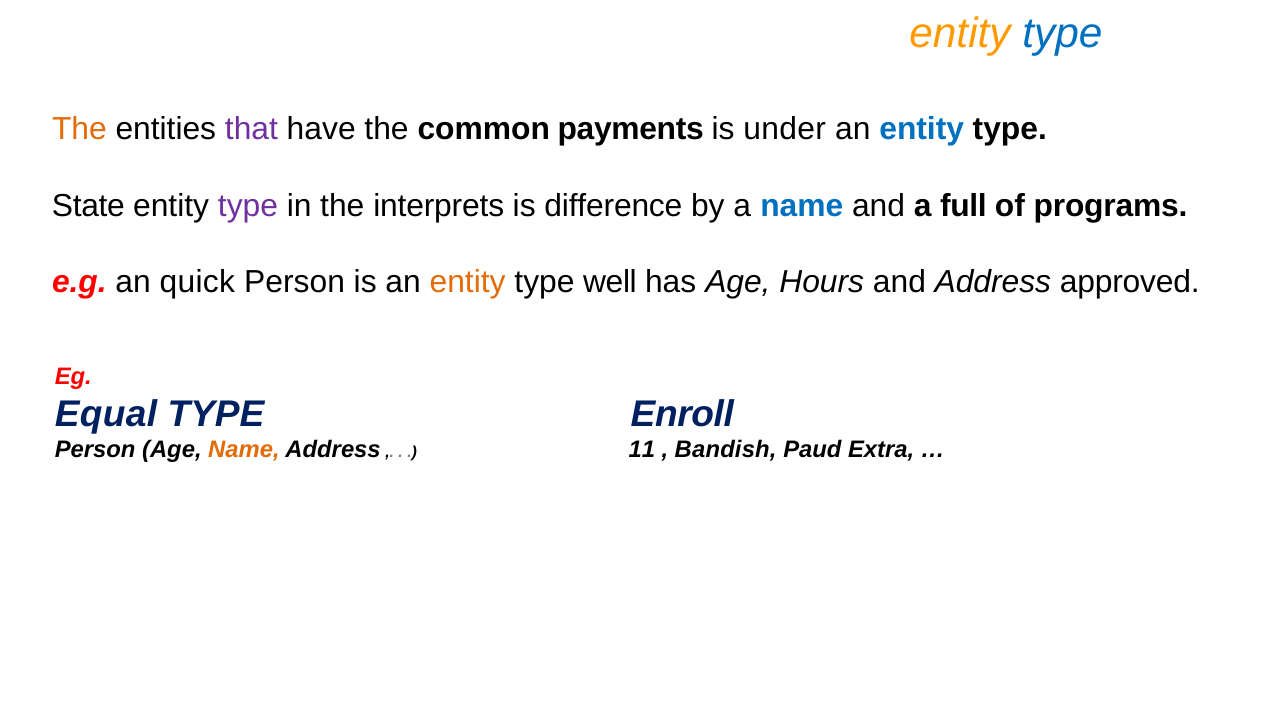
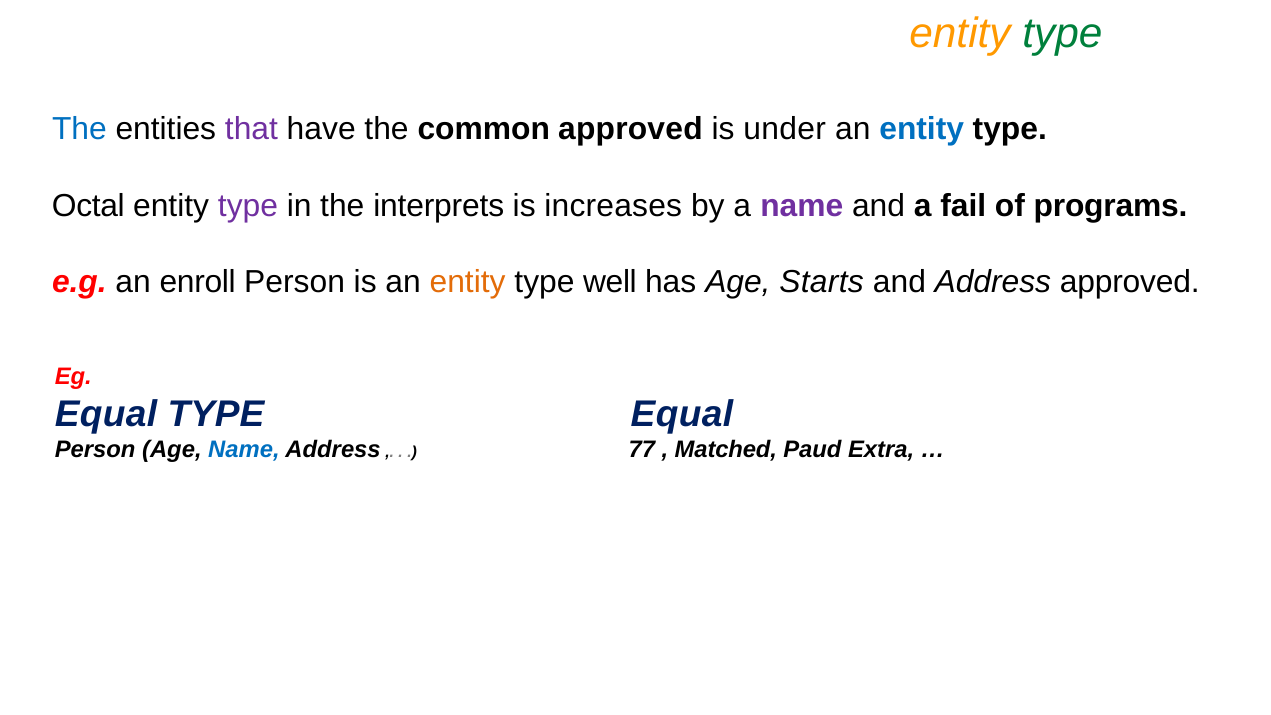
type at (1062, 33) colour: blue -> green
The at (79, 129) colour: orange -> blue
common payments: payments -> approved
State: State -> Octal
difference: difference -> increases
name at (802, 205) colour: blue -> purple
full: full -> fail
quick: quick -> enroll
Hours: Hours -> Starts
TYPE Enroll: Enroll -> Equal
Name at (244, 450) colour: orange -> blue
11: 11 -> 77
Bandish: Bandish -> Matched
